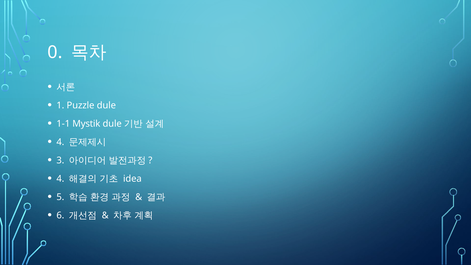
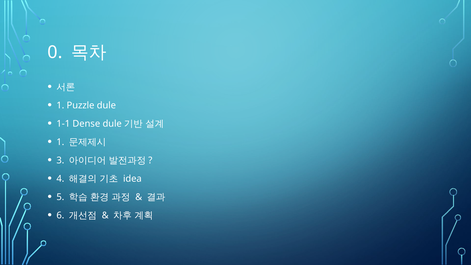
Mystik: Mystik -> Dense
4 at (60, 142): 4 -> 1
